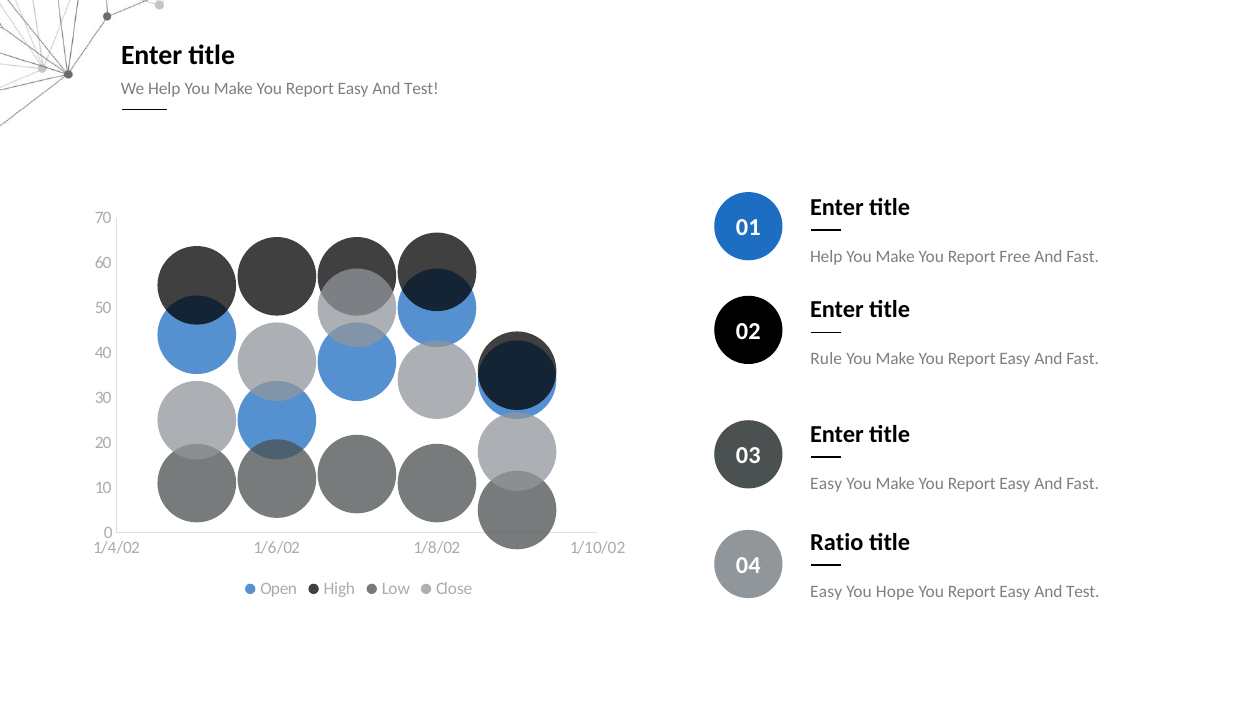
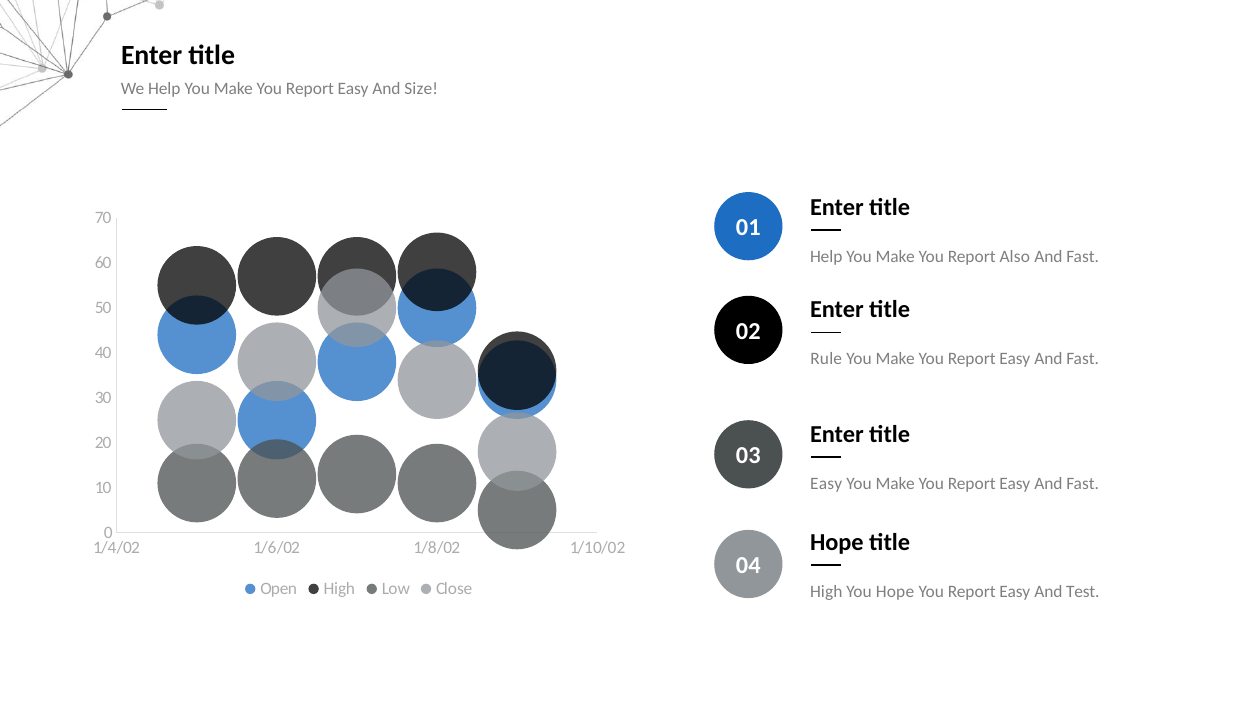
Test at (421, 89): Test -> Size
Free: Free -> Also
Ratio at (837, 542): Ratio -> Hope
Easy at (826, 592): Easy -> High
